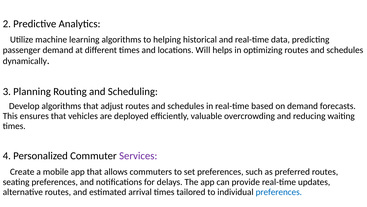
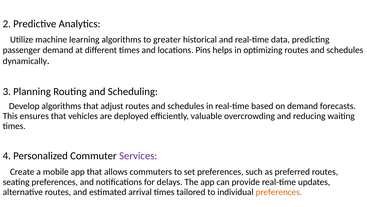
helping: helping -> greater
Will: Will -> Pins
preferences at (279, 192) colour: blue -> orange
